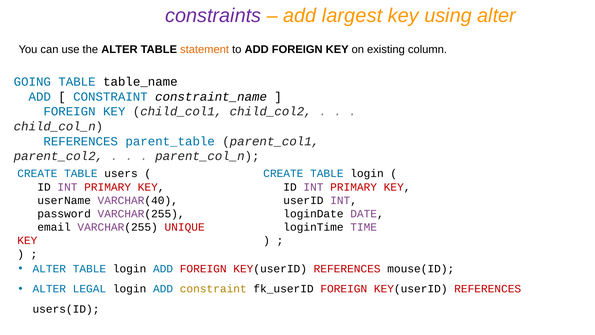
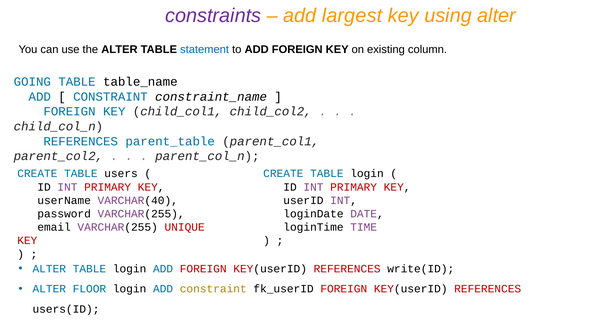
statement colour: orange -> blue
mouse(ID: mouse(ID -> write(ID
LEGAL: LEGAL -> FLOOR
